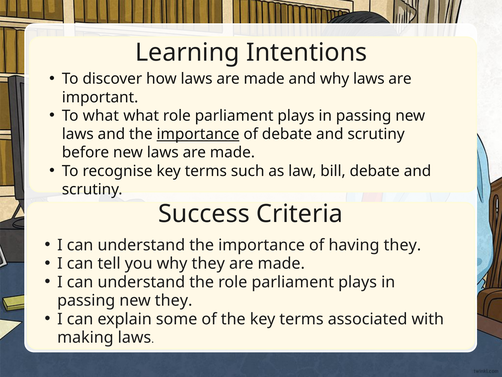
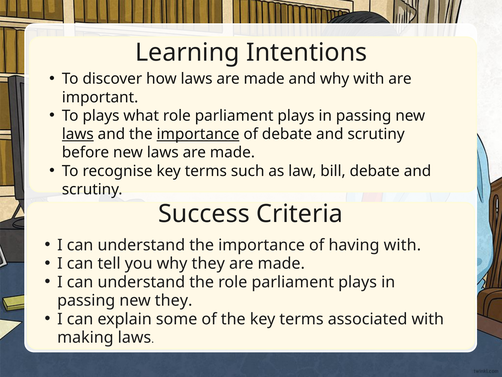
why laws: laws -> with
To what: what -> plays
laws at (78, 134) underline: none -> present
having they: they -> with
